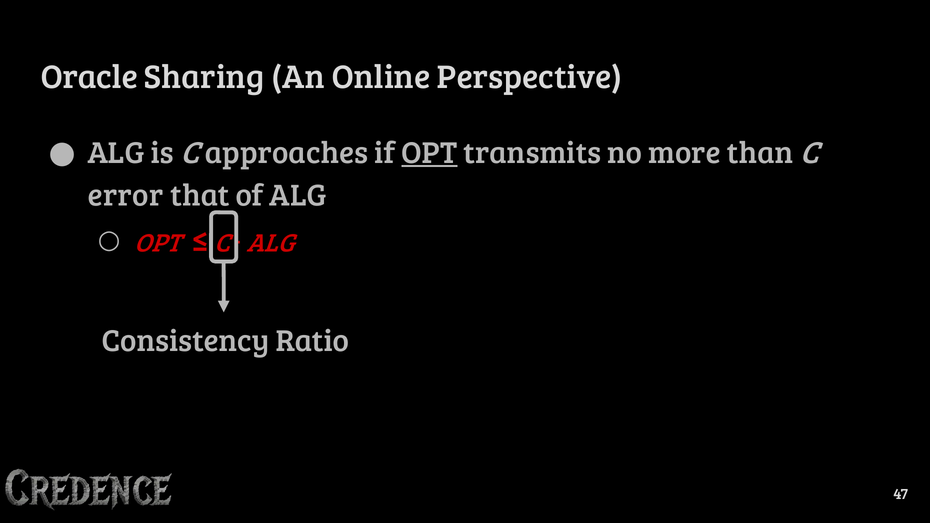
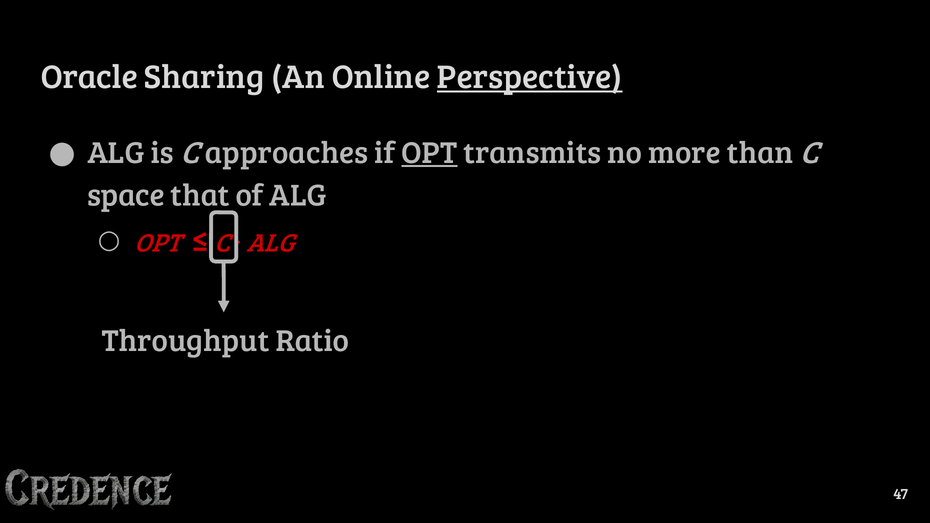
Perspective underline: none -> present
error: error -> space
Consistency: Consistency -> Throughput
